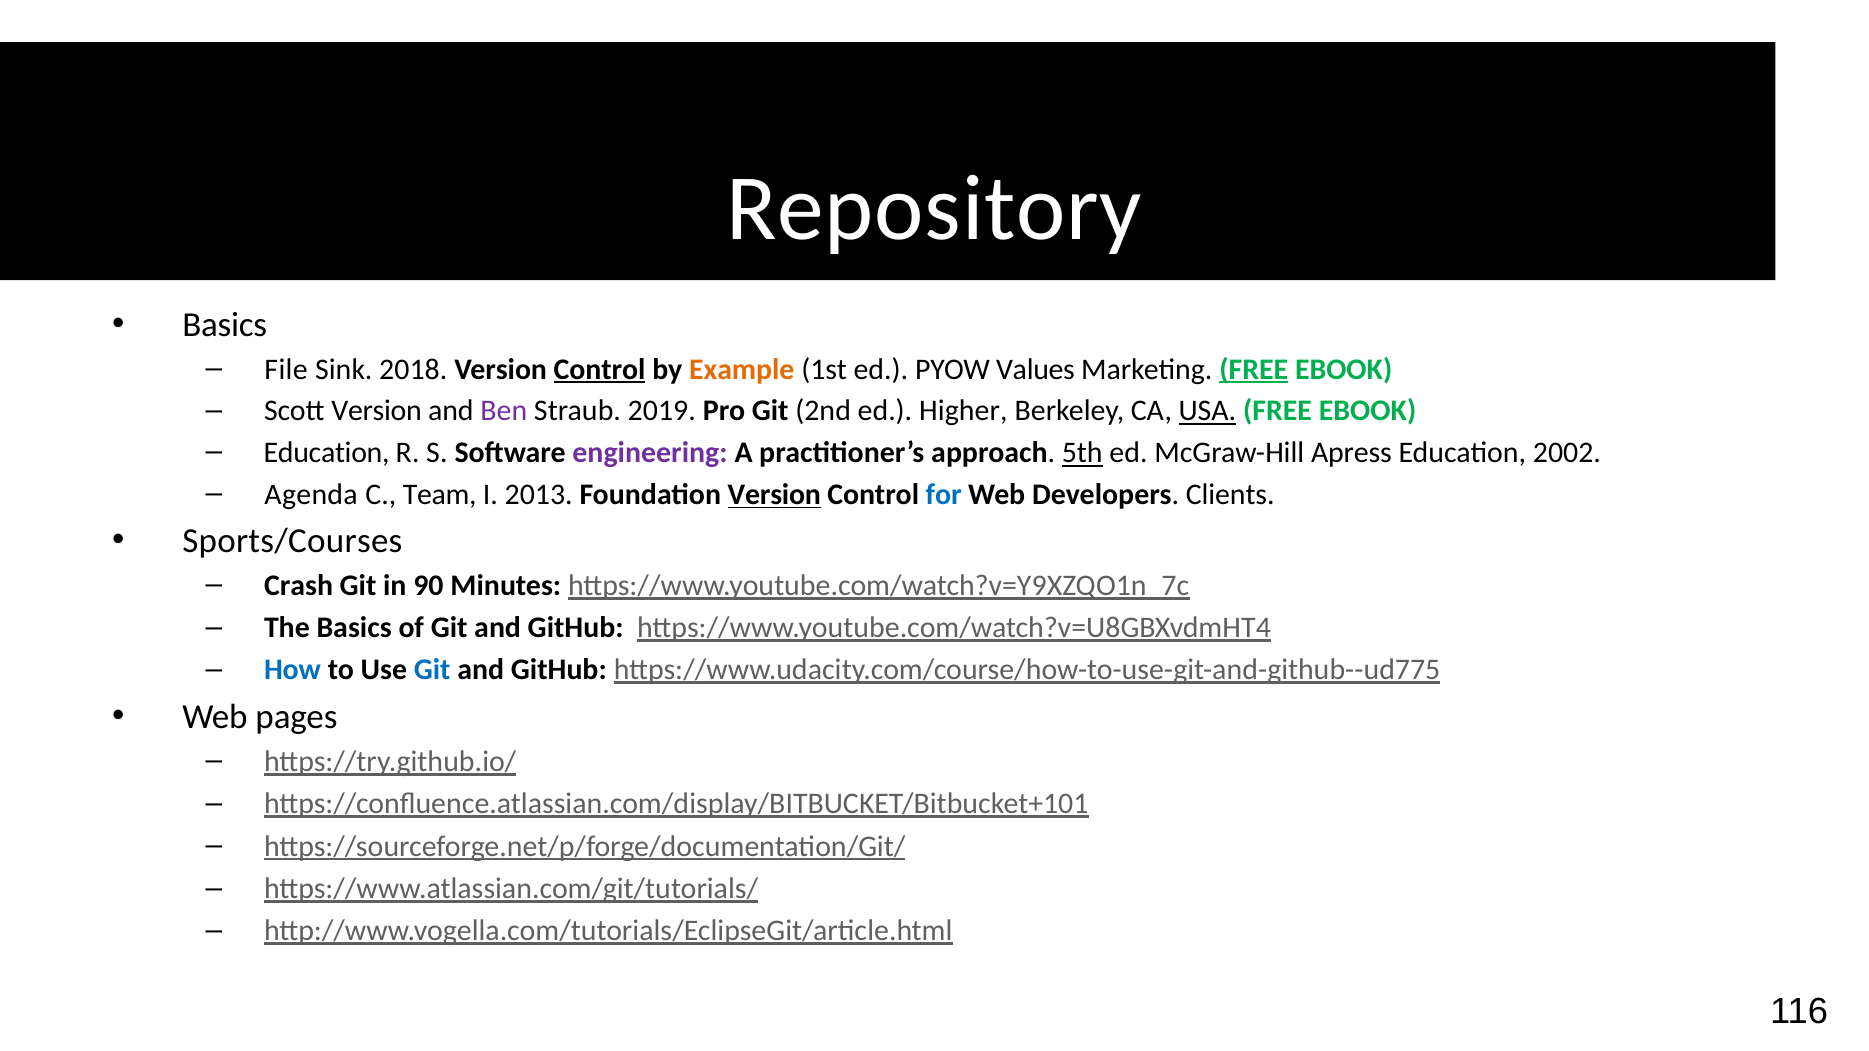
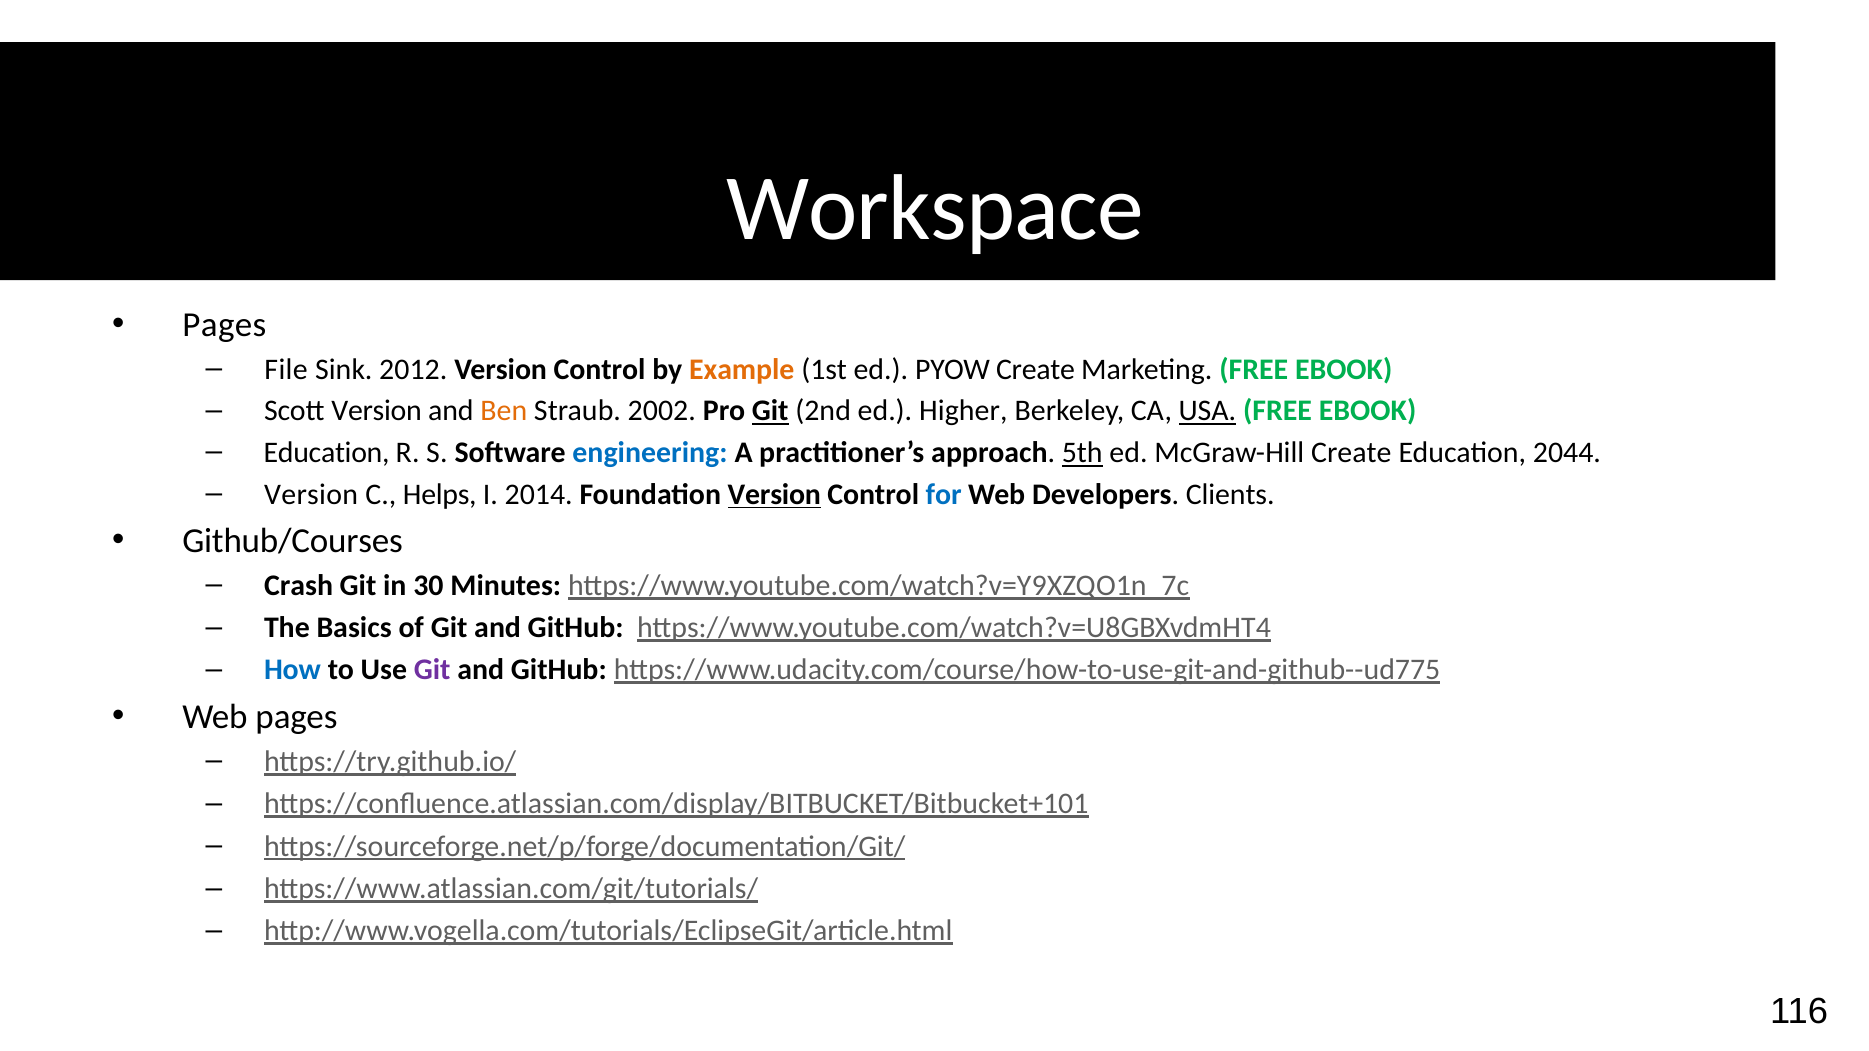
Repository: Repository -> Workspace
Basics at (225, 325): Basics -> Pages
2018: 2018 -> 2012
Control at (600, 369) underline: present -> none
PYOW Values: Values -> Create
FREE at (1254, 369) underline: present -> none
Ben colour: purple -> orange
2019: 2019 -> 2002
Git at (770, 411) underline: none -> present
engineering colour: purple -> blue
McGraw-Hill Apress: Apress -> Create
2002: 2002 -> 2044
Agenda at (311, 495): Agenda -> Version
Team: Team -> Helps
2013: 2013 -> 2014
Sports/Courses: Sports/Courses -> Github/Courses
90: 90 -> 30
Git at (432, 670) colour: blue -> purple
